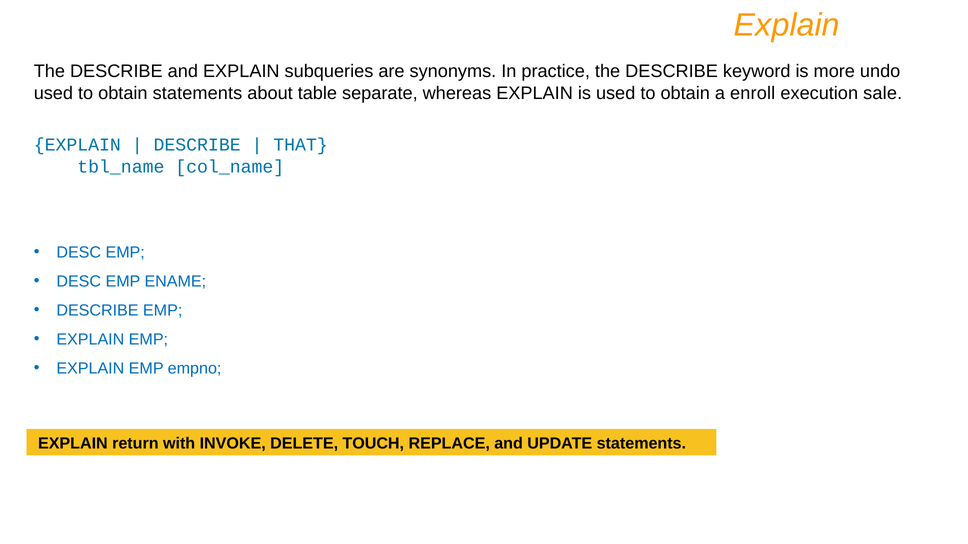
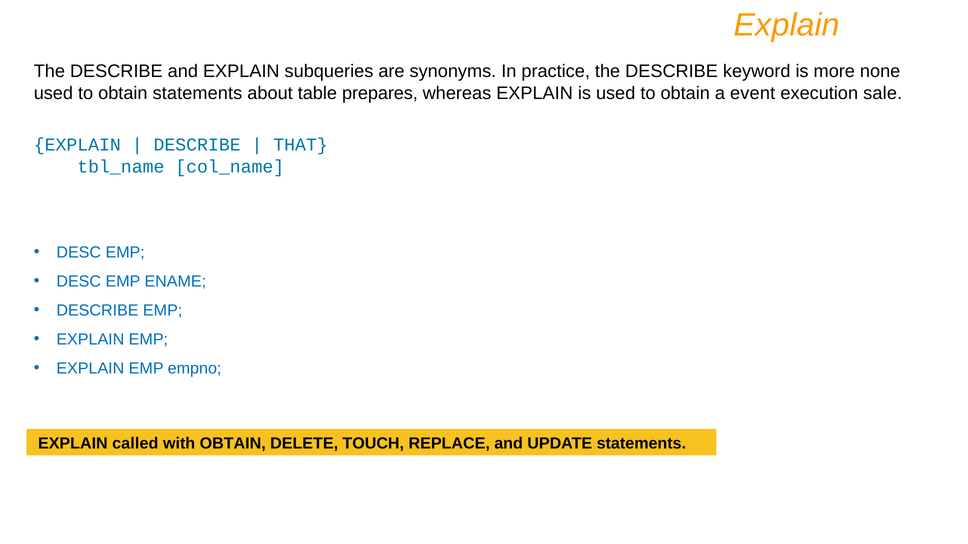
undo: undo -> none
separate: separate -> prepares
enroll: enroll -> event
return: return -> called
with INVOKE: INVOKE -> OBTAIN
